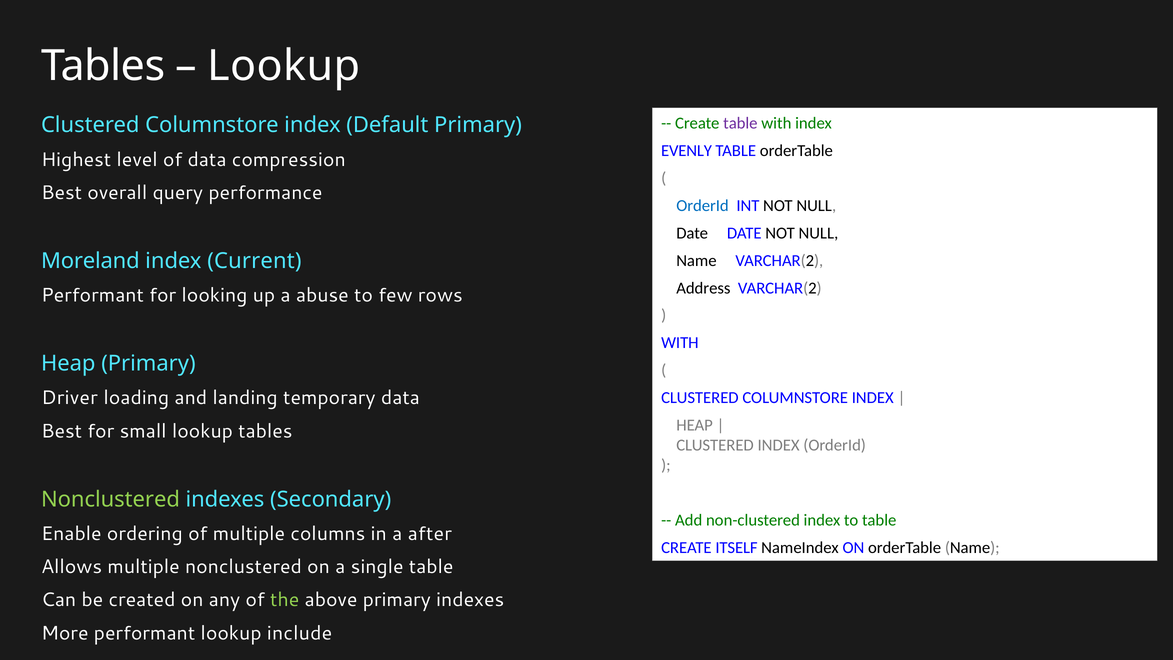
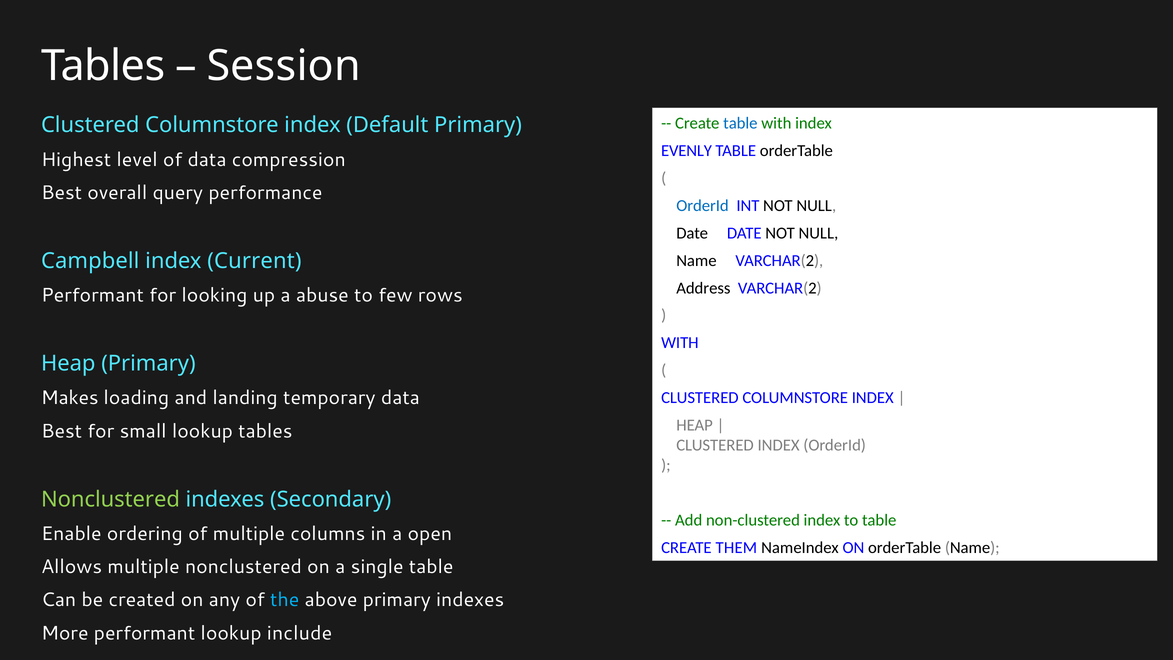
Lookup at (284, 66): Lookup -> Session
table at (740, 123) colour: purple -> blue
Moreland: Moreland -> Campbell
Driver: Driver -> Makes
after: after -> open
ITSELF: ITSELF -> THEM
the colour: light green -> light blue
